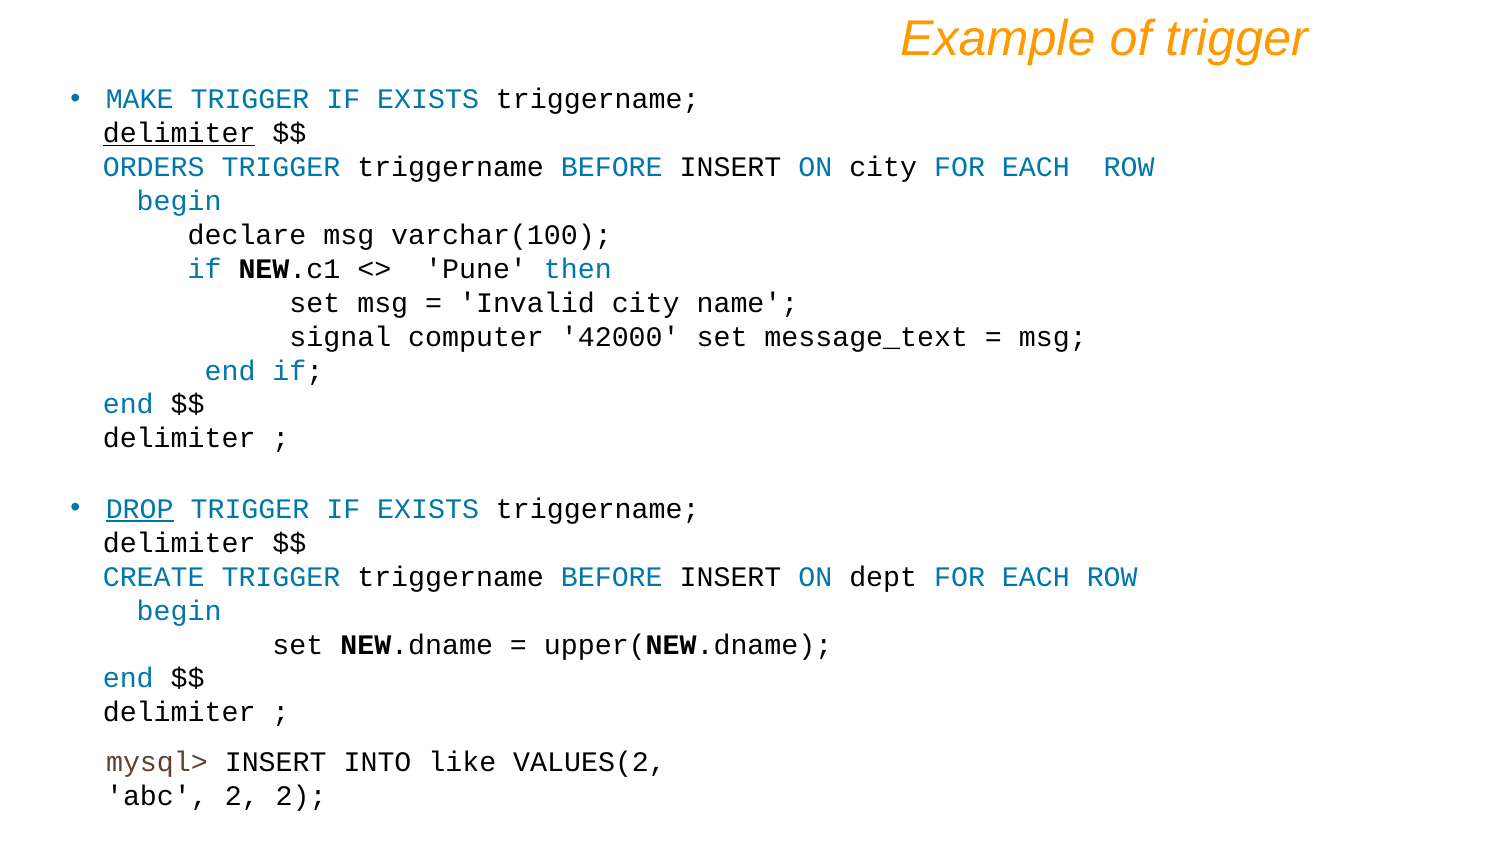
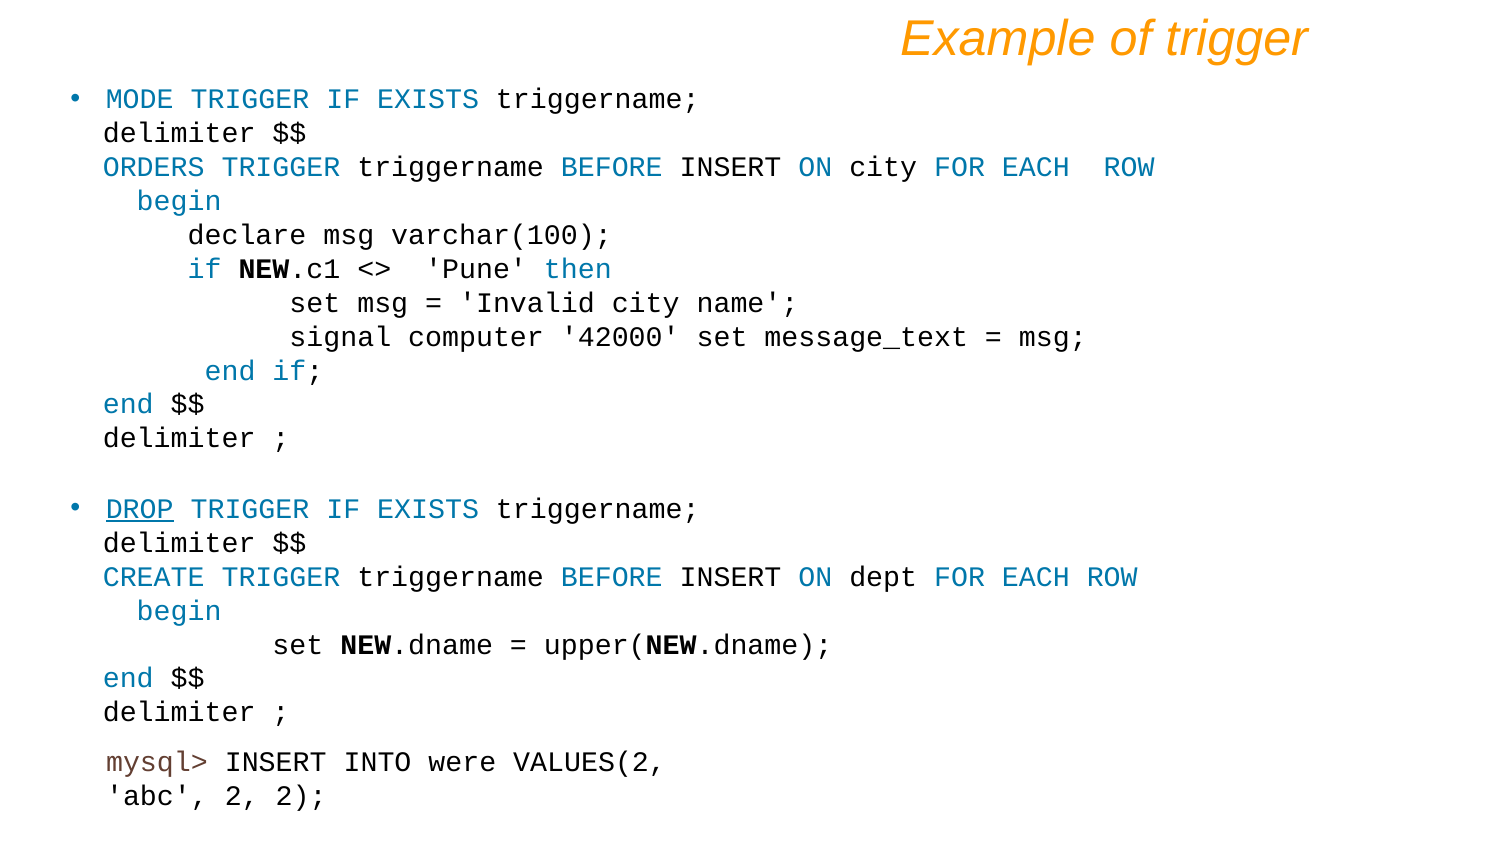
MAKE: MAKE -> MODE
delimiter at (179, 133) underline: present -> none
like: like -> were
